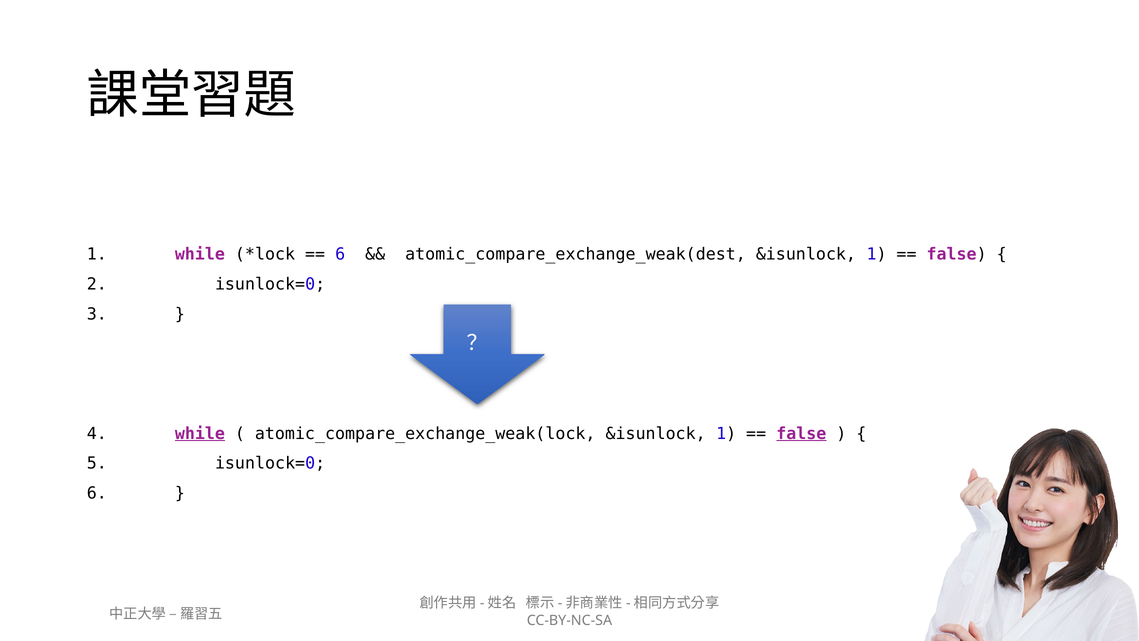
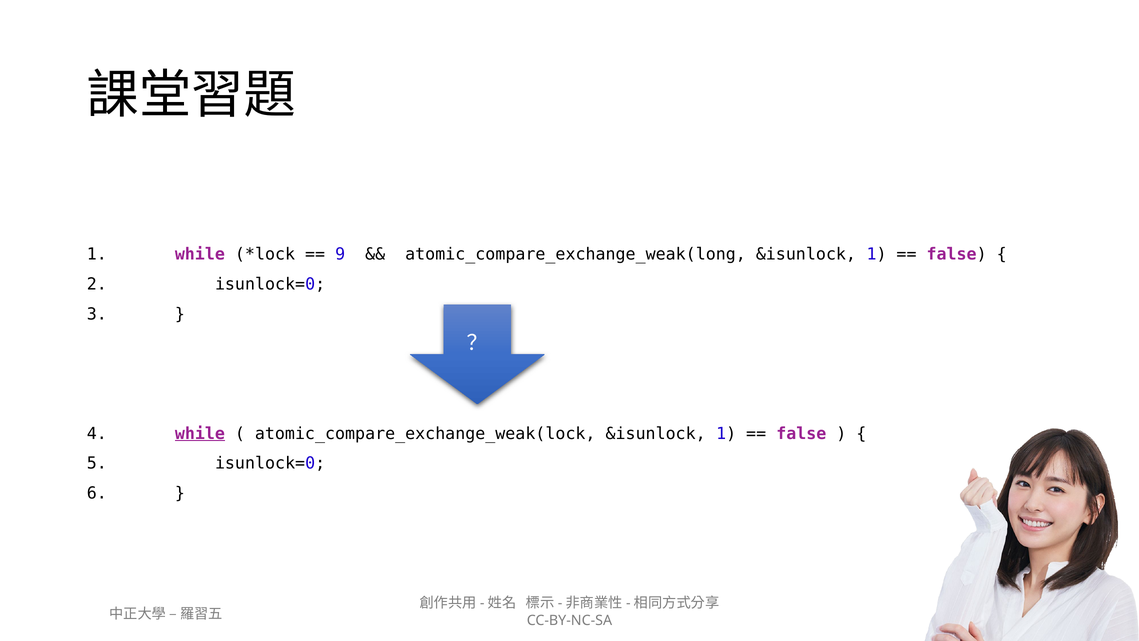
6 at (340, 254): 6 -> 9
atomic_compare_exchange_weak(dest: atomic_compare_exchange_weak(dest -> atomic_compare_exchange_weak(long
false at (801, 433) underline: present -> none
